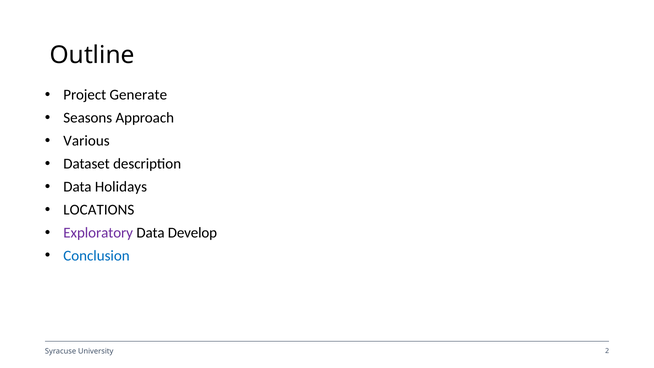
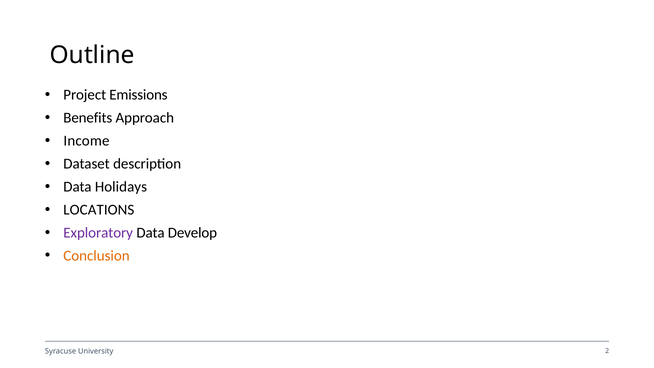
Generate: Generate -> Emissions
Seasons: Seasons -> Benefits
Various: Various -> Income
Conclusion colour: blue -> orange
